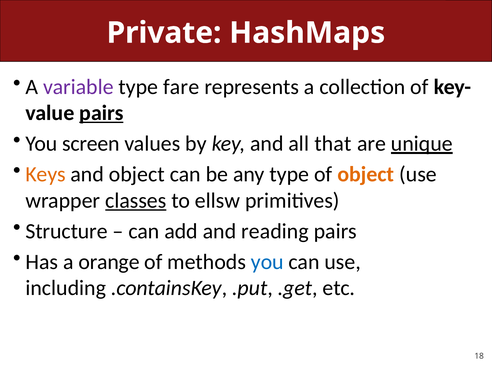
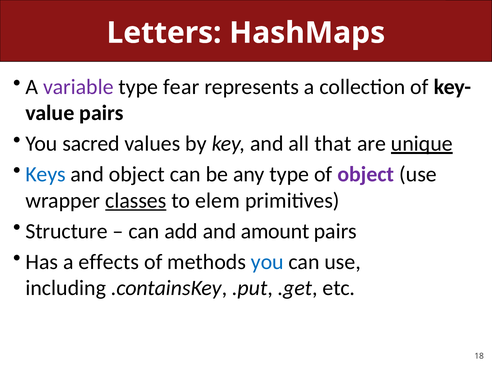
Private: Private -> Letters
fare: fare -> fear
pairs at (101, 113) underline: present -> none
screen: screen -> sacred
Keys colour: orange -> blue
object at (366, 174) colour: orange -> purple
ellsw: ellsw -> elem
reading: reading -> amount
orange: orange -> effects
